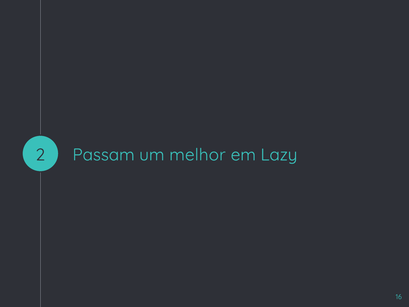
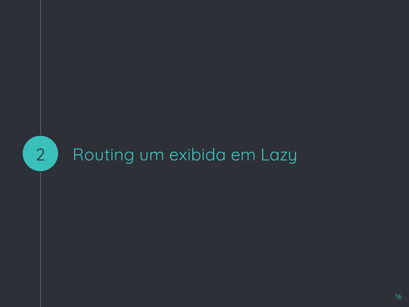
Passam: Passam -> Routing
melhor: melhor -> exibida
